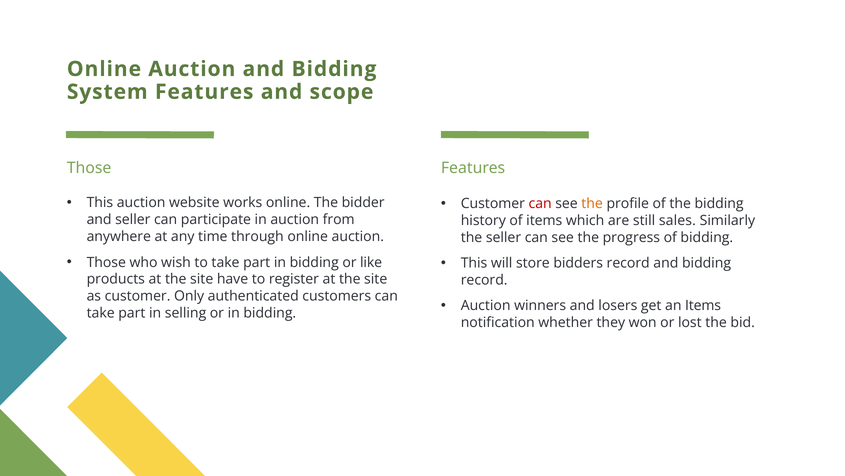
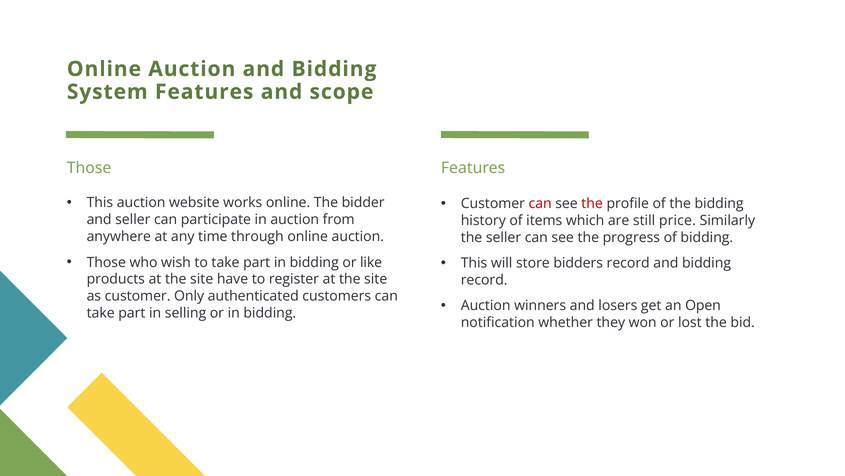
the at (592, 203) colour: orange -> red
sales: sales -> price
an Items: Items -> Open
